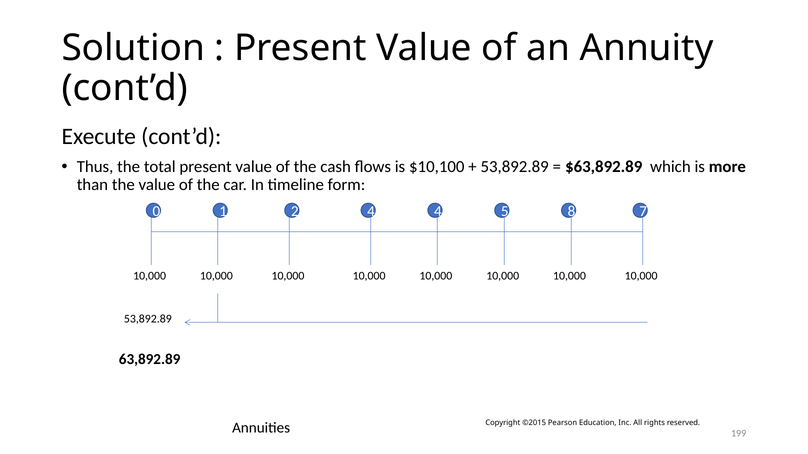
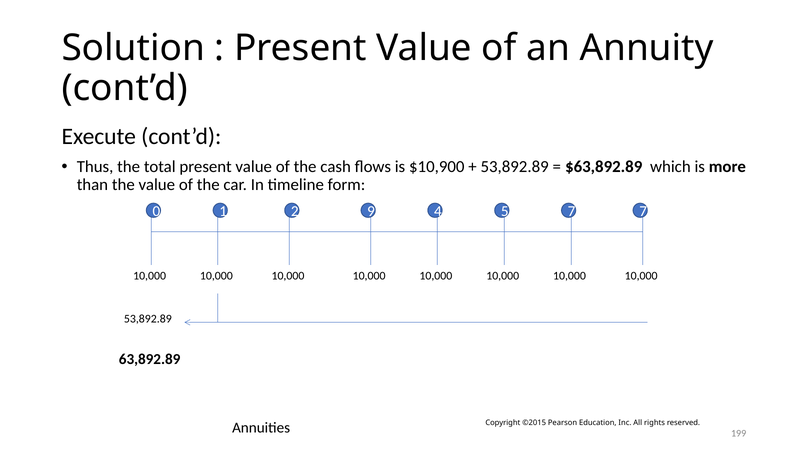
$10,100: $10,100 -> $10,900
2 4: 4 -> 9
5 8: 8 -> 7
